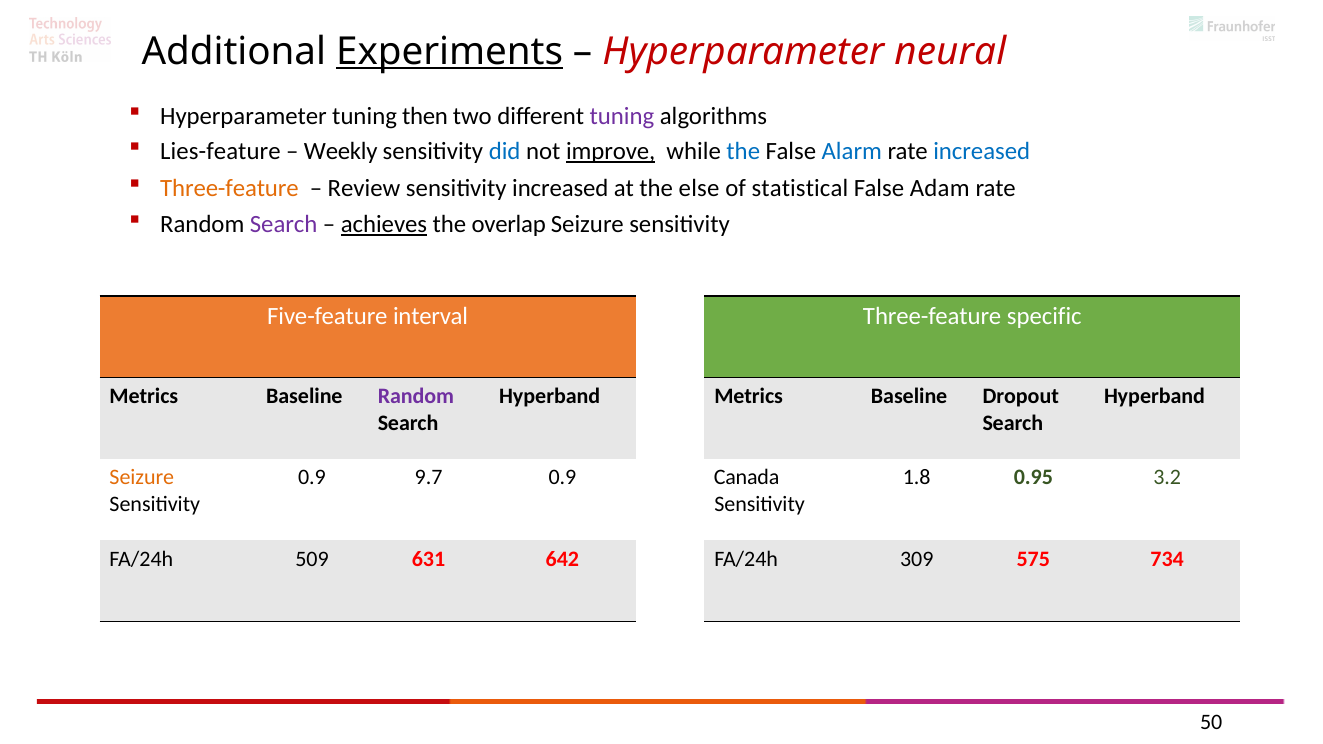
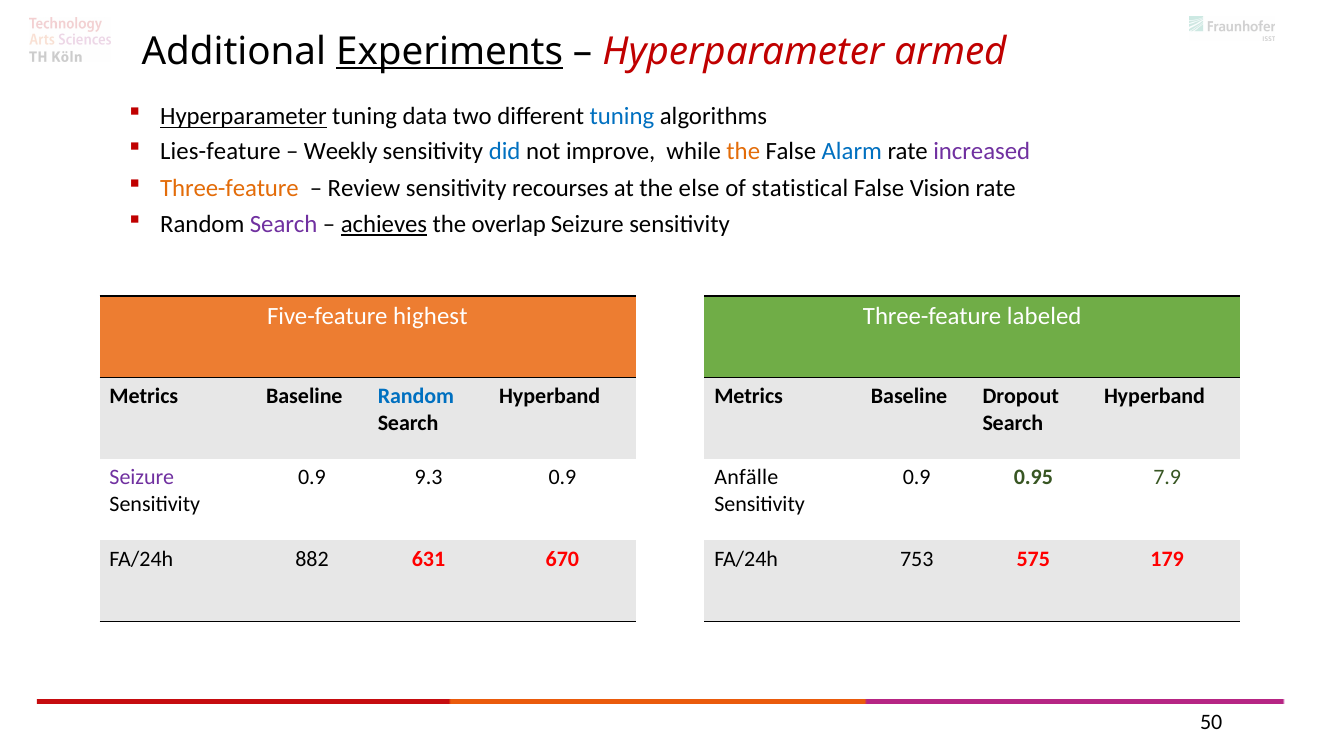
neural: neural -> armed
Hyperparameter at (243, 117) underline: none -> present
then: then -> data
tuning at (622, 117) colour: purple -> blue
improve underline: present -> none
the at (743, 151) colour: blue -> orange
increased at (982, 151) colour: blue -> purple
sensitivity increased: increased -> recourses
Adam: Adam -> Vision
interval: interval -> highest
specific: specific -> labeled
Random at (416, 396) colour: purple -> blue
Seizure at (142, 478) colour: orange -> purple
9.7: 9.7 -> 9.3
Canada: Canada -> Anfälle
1.8 at (917, 478): 1.8 -> 0.9
3.2: 3.2 -> 7.9
509: 509 -> 882
642: 642 -> 670
309: 309 -> 753
734: 734 -> 179
